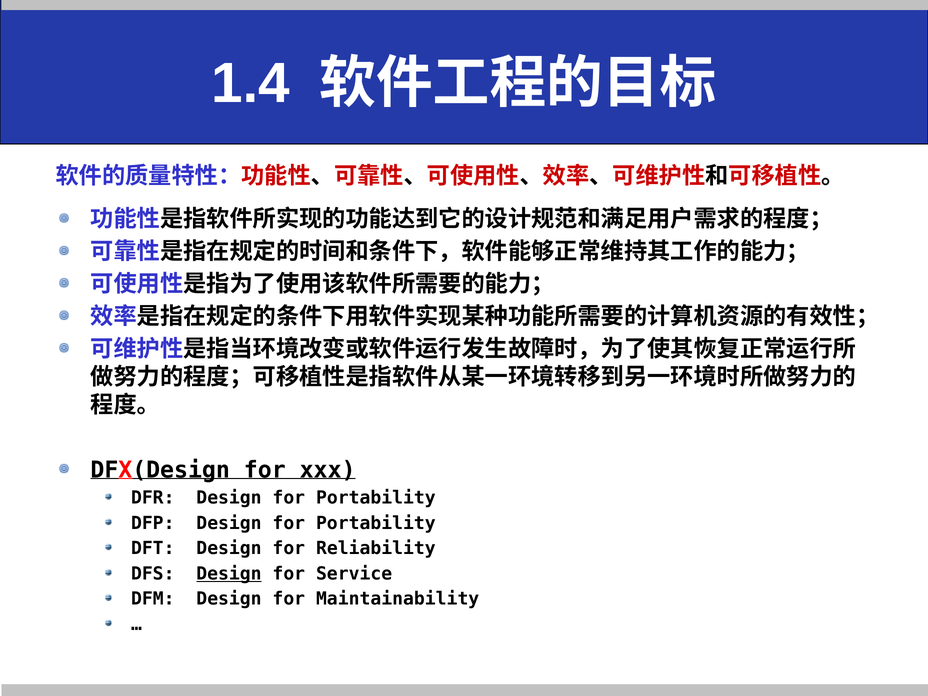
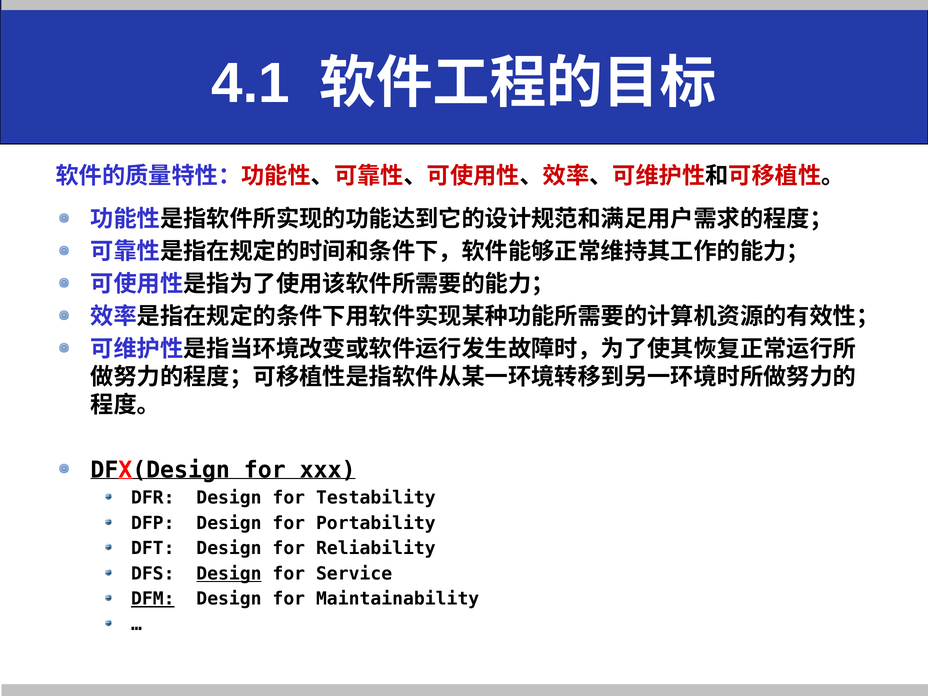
1.4: 1.4 -> 4.1
DFR Design for Portability: Portability -> Testability
DFM underline: none -> present
